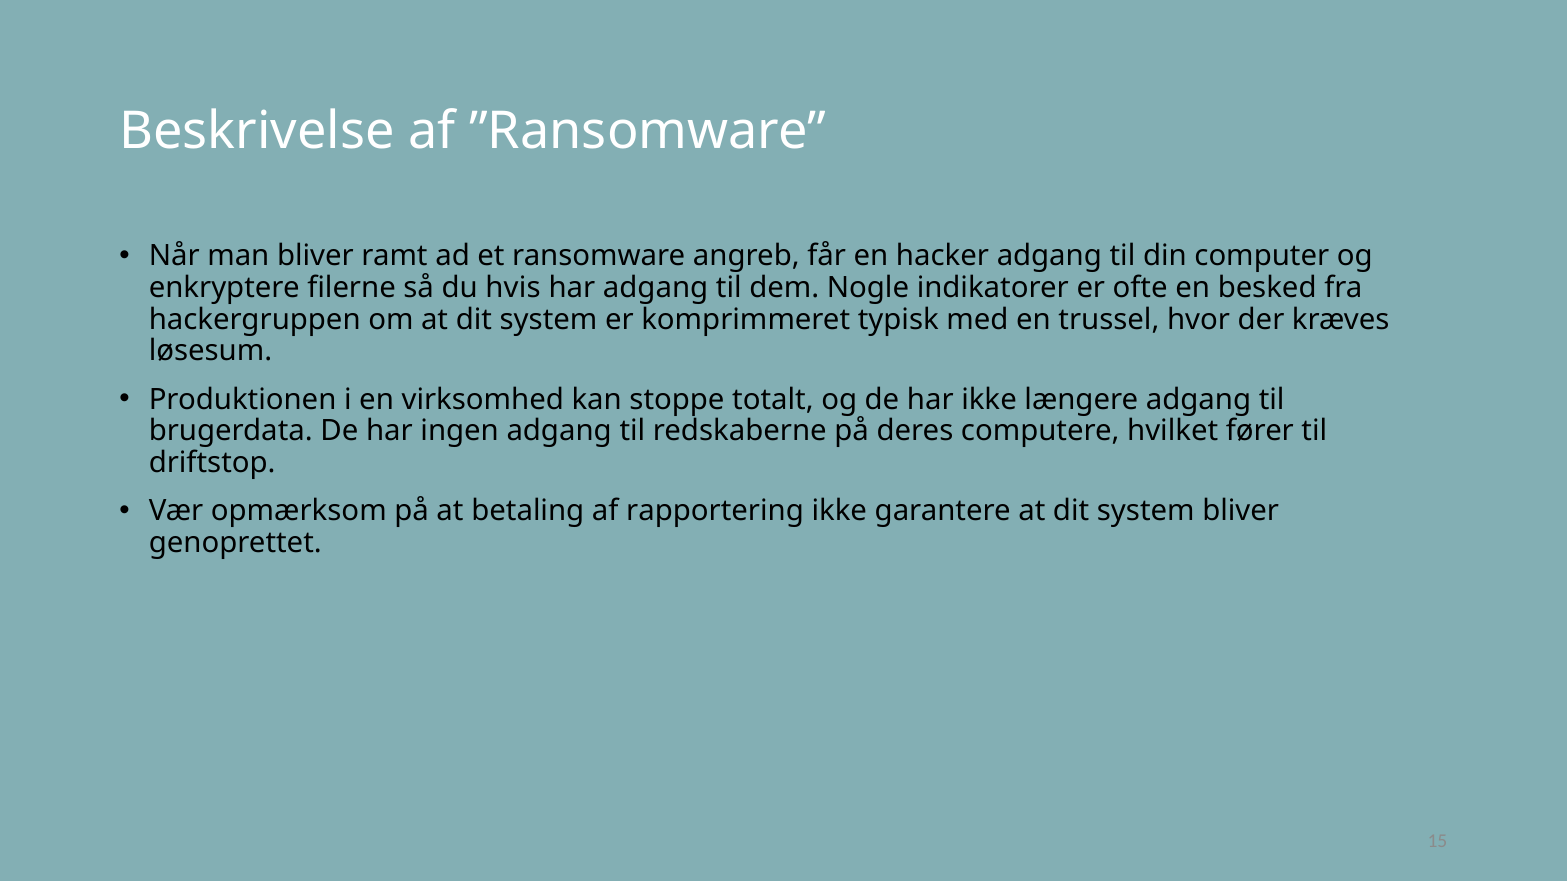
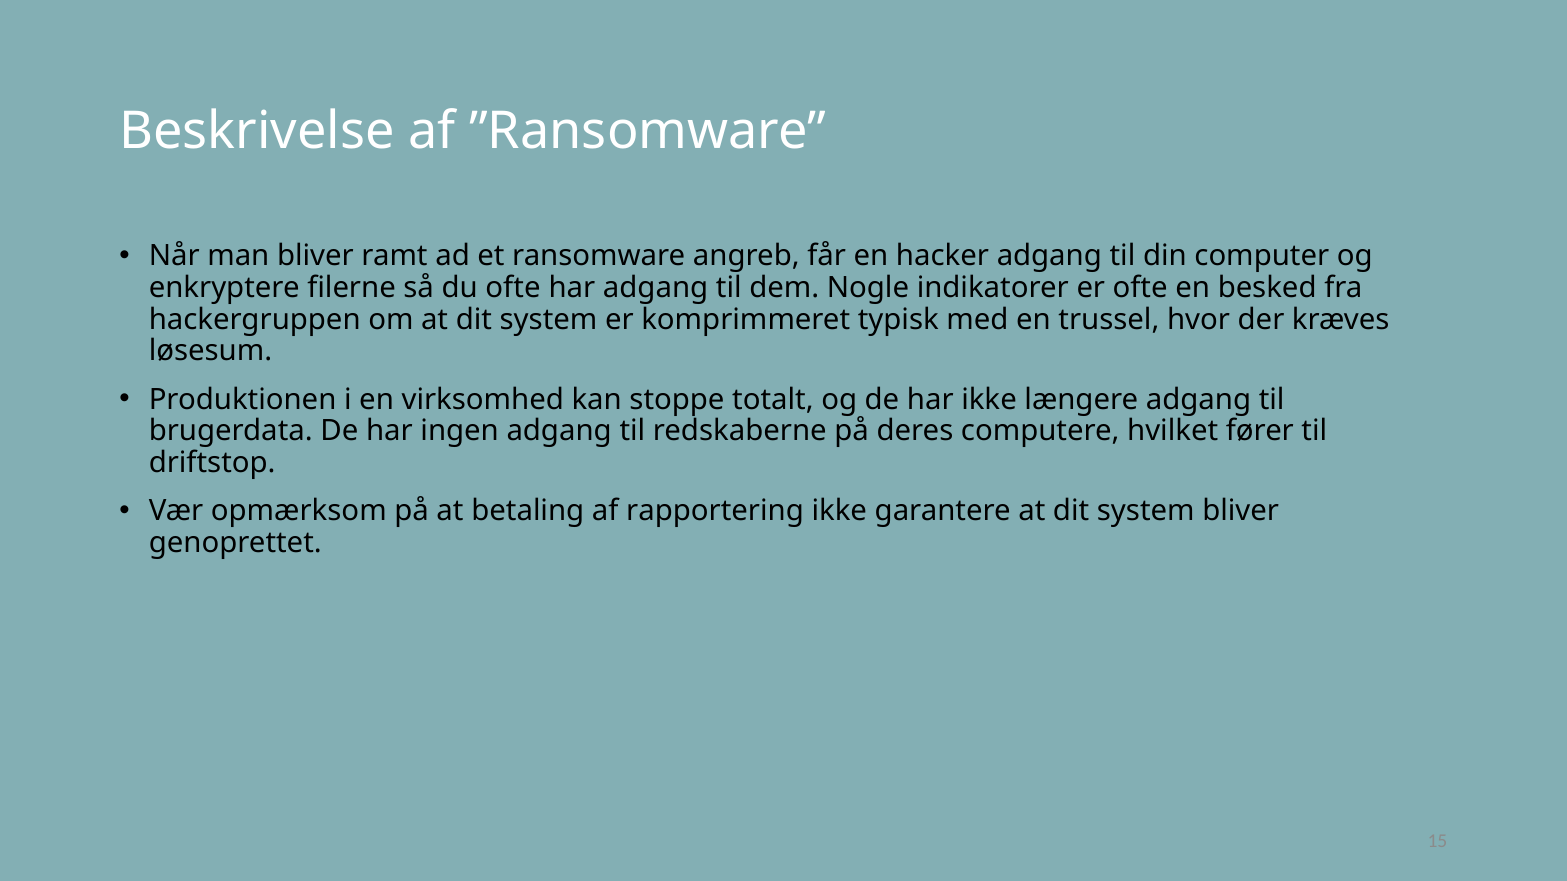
du hvis: hvis -> ofte
